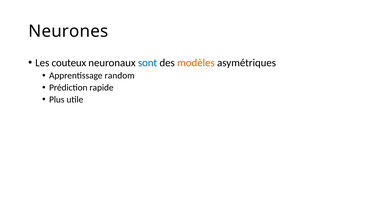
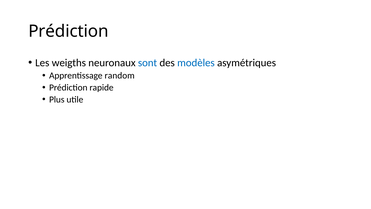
Neurones at (68, 31): Neurones -> Prédiction
couteux: couteux -> weigths
modèles colour: orange -> blue
